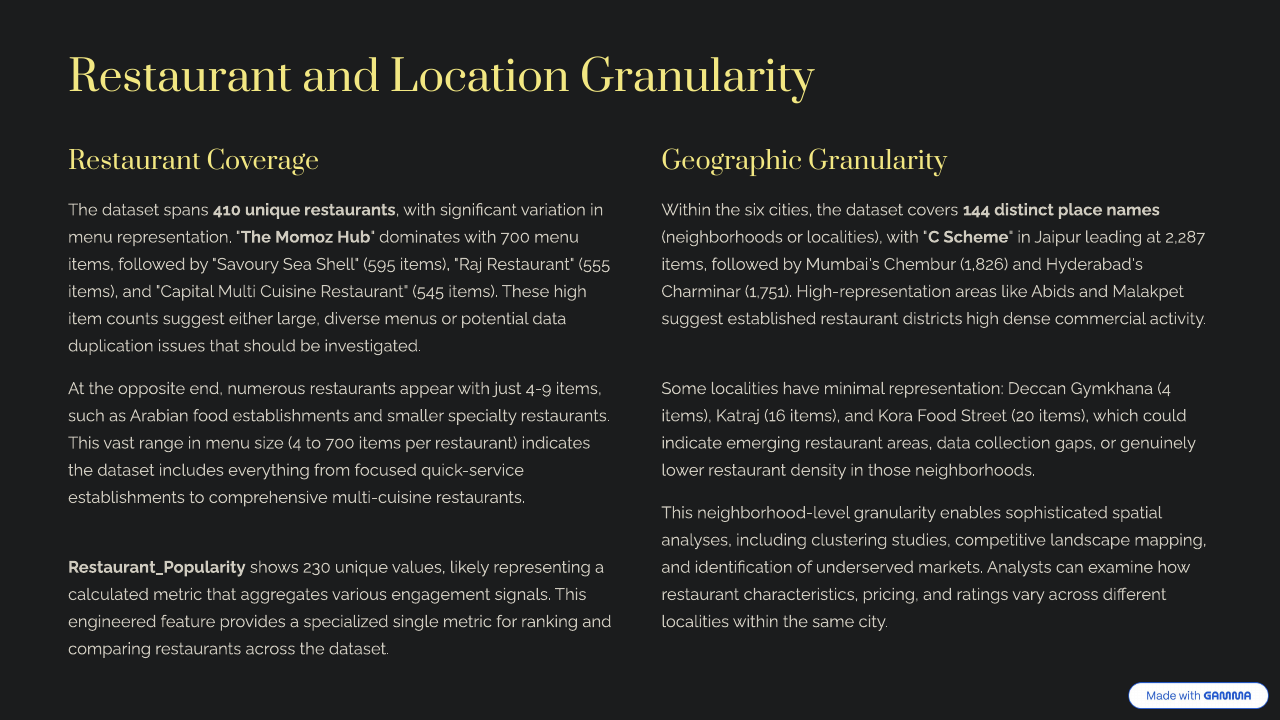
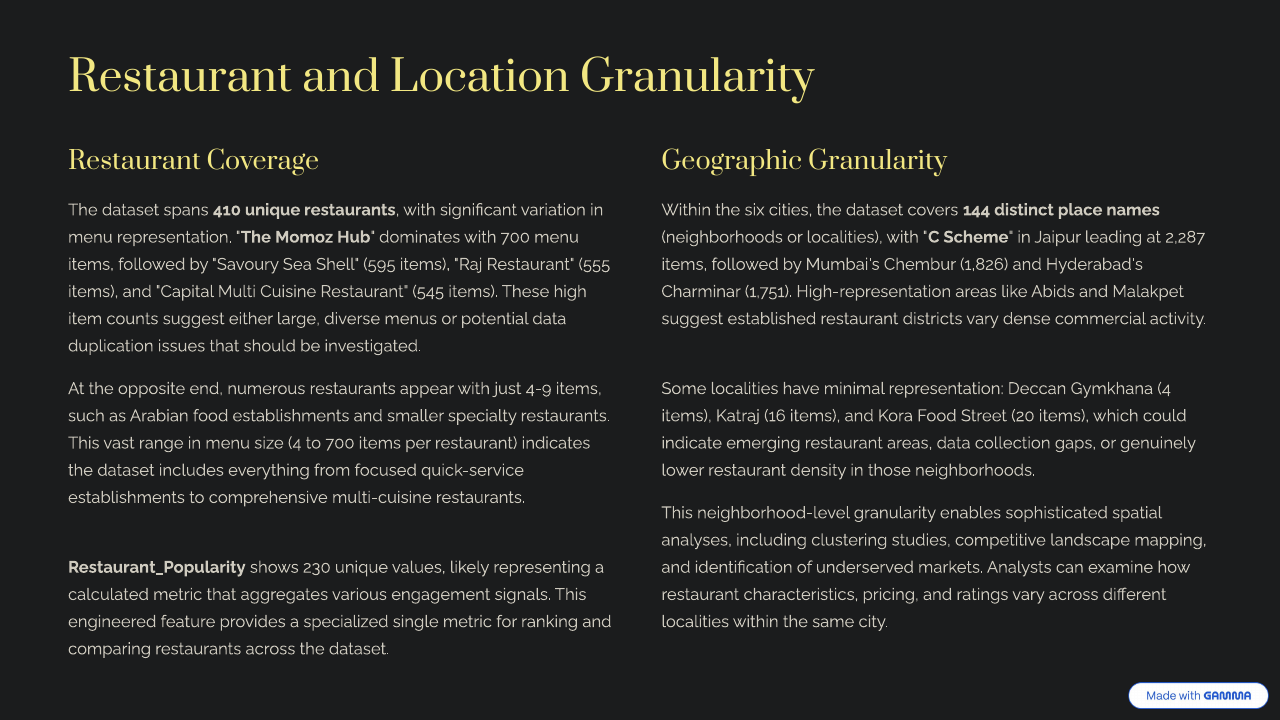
districts high: high -> vary
